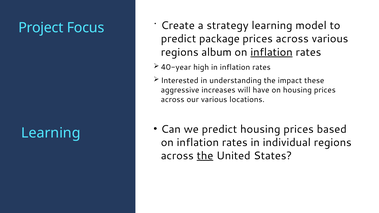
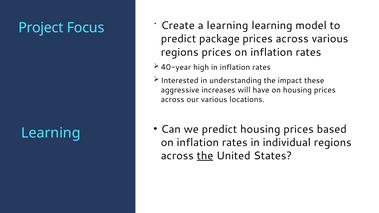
a strategy: strategy -> learning
regions album: album -> prices
inflation at (271, 52) underline: present -> none
